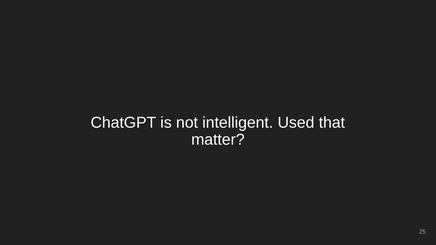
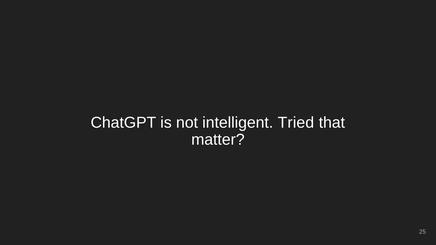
Used: Used -> Tried
